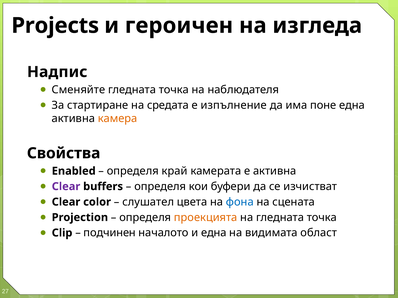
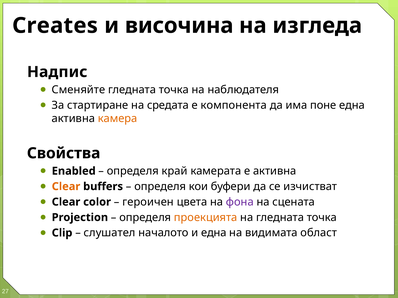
Projects: Projects -> Creates
героичен: героичен -> височина
изпълнение: изпълнение -> компонента
Clear at (66, 187) colour: purple -> orange
слушател: слушател -> героичен
фона colour: blue -> purple
подчинен: подчинен -> слушател
